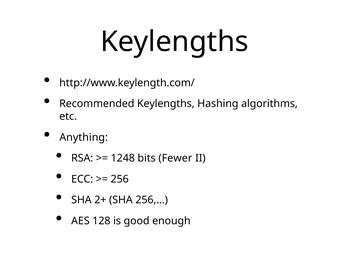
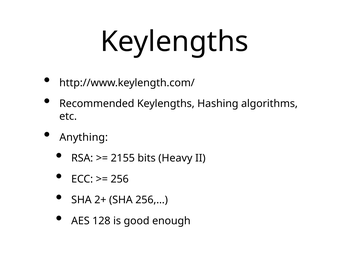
1248: 1248 -> 2155
Fewer: Fewer -> Heavy
